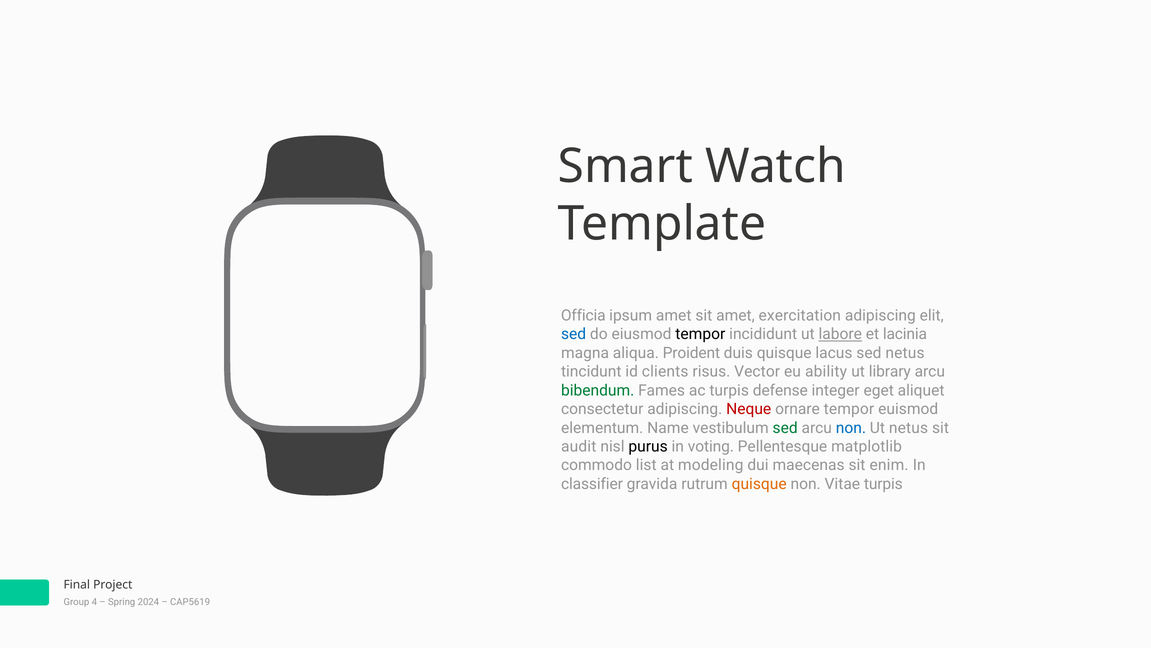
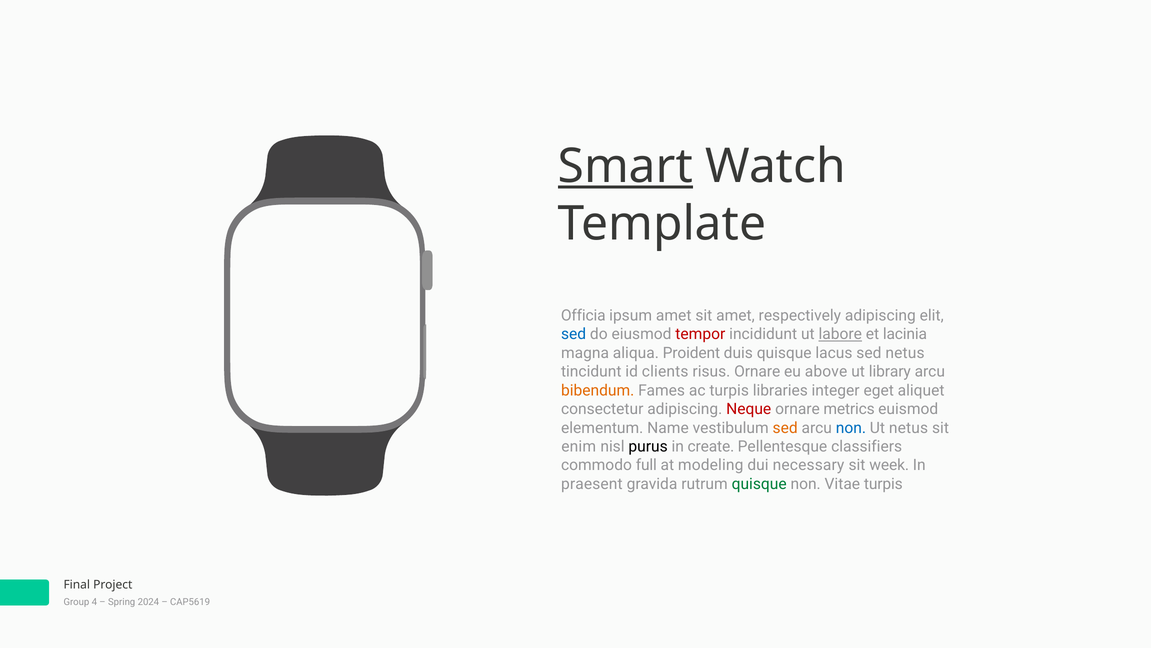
Smart underline: none -> present
exercitation: exercitation -> respectively
tempor at (700, 334) colour: black -> red
risus Vector: Vector -> Ornare
ability: ability -> above
bibendum colour: green -> orange
defense: defense -> libraries
ornare tempor: tempor -> metrics
sed at (785, 428) colour: green -> orange
audit: audit -> enim
voting: voting -> create
matplotlib: matplotlib -> classifiers
list: list -> full
maecenas: maecenas -> necessary
enim: enim -> week
classifier: classifier -> praesent
quisque at (759, 484) colour: orange -> green
